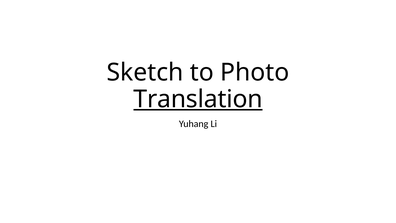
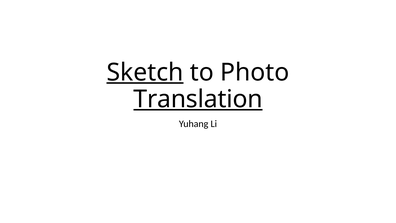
Sketch underline: none -> present
